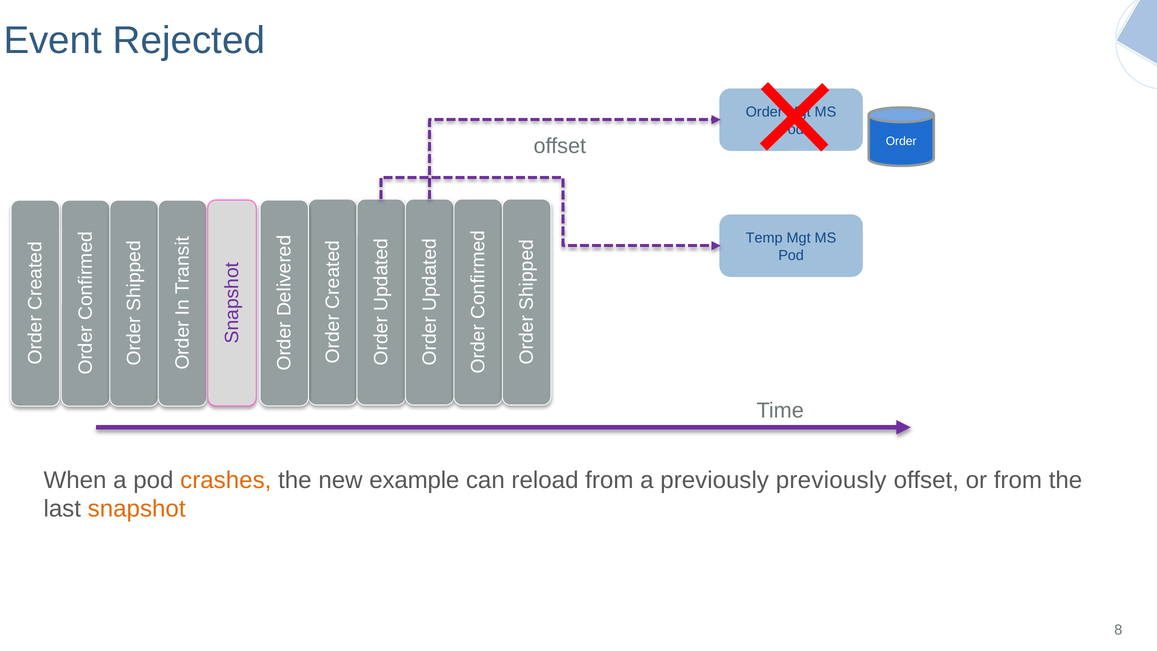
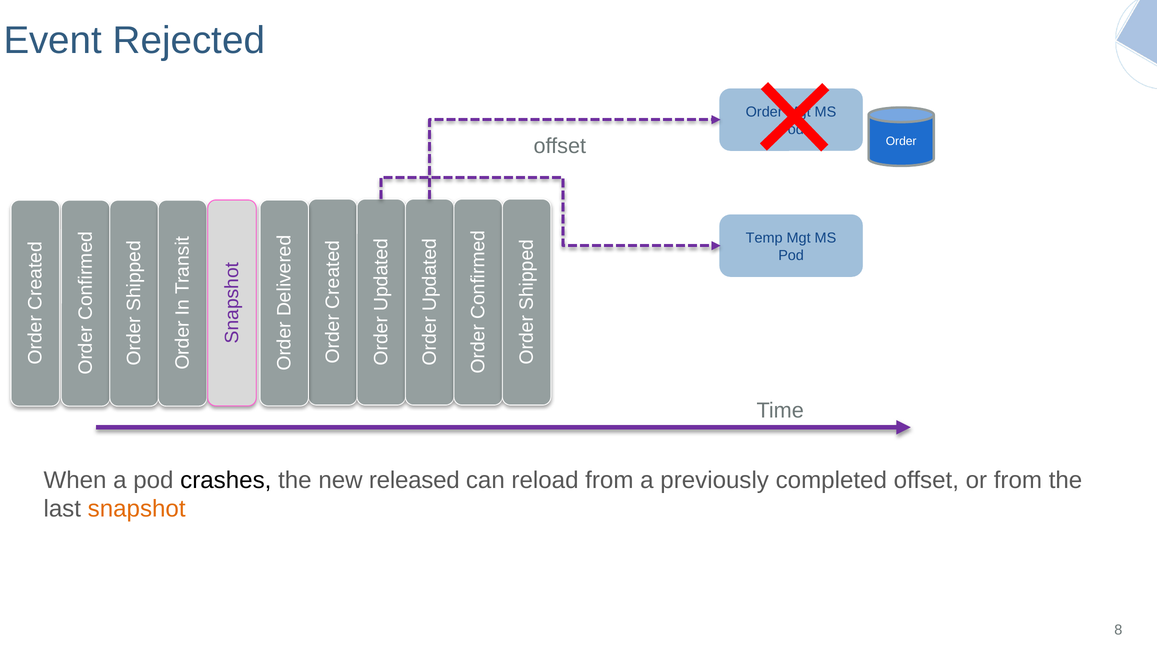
crashes colour: orange -> black
example: example -> released
previously previously: previously -> completed
